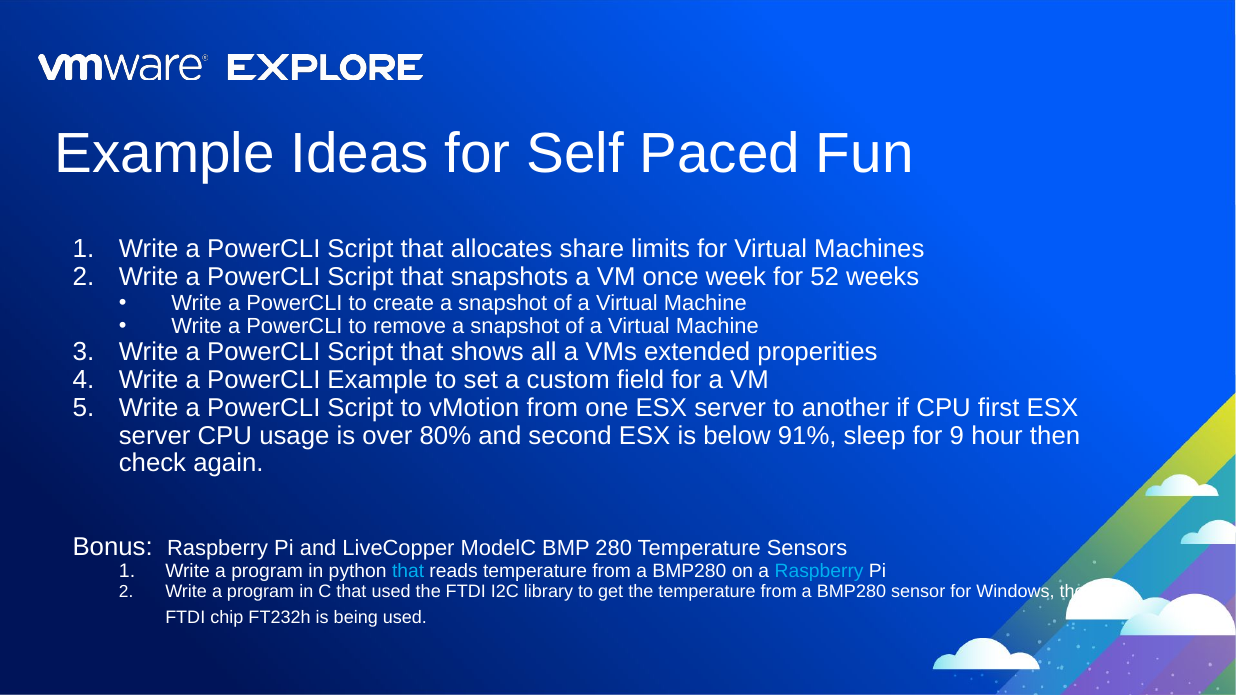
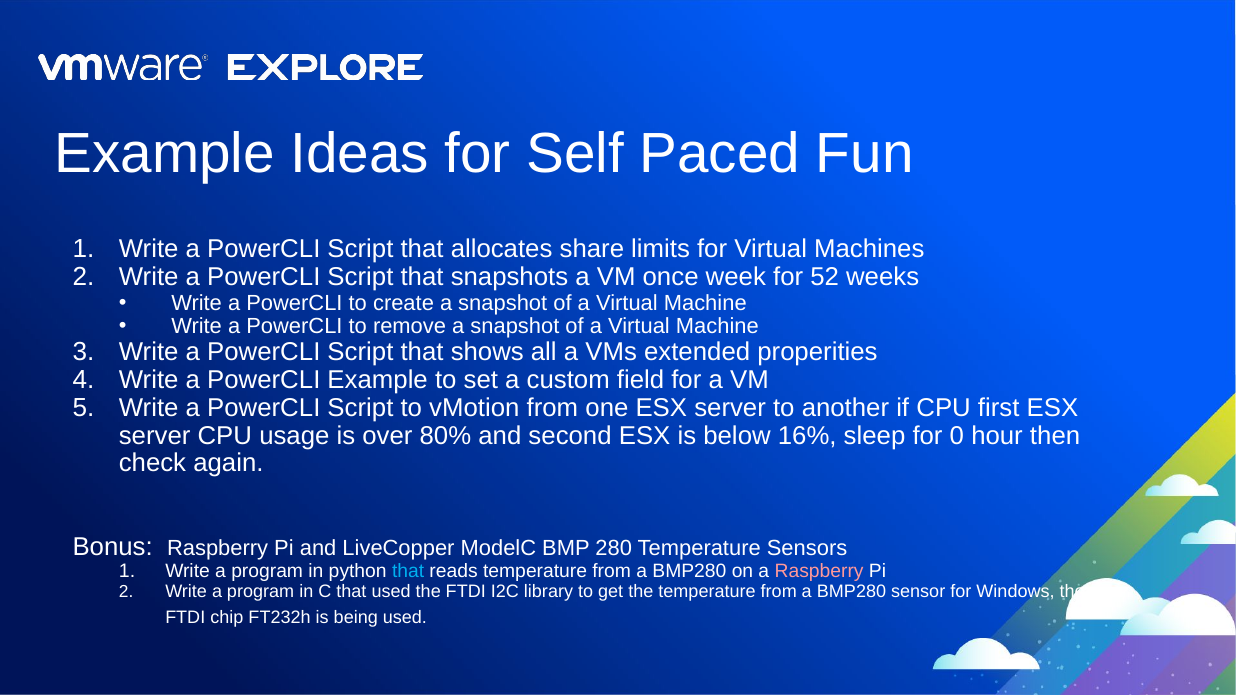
91%: 91% -> 16%
9: 9 -> 0
Raspberry at (819, 571) colour: light blue -> pink
